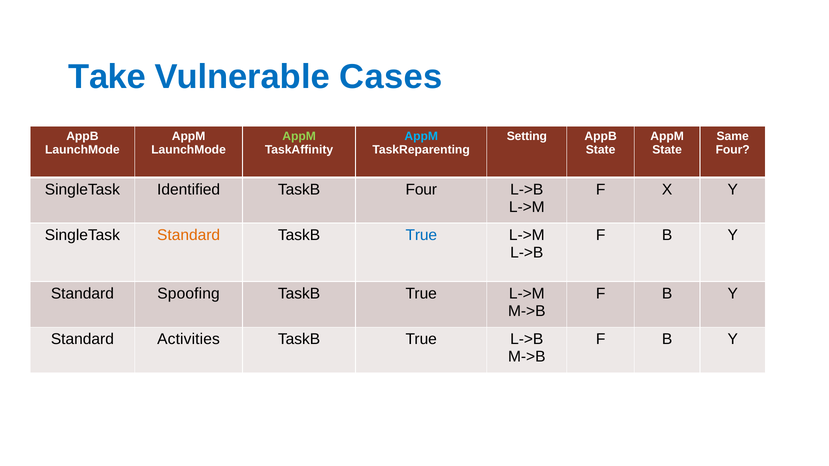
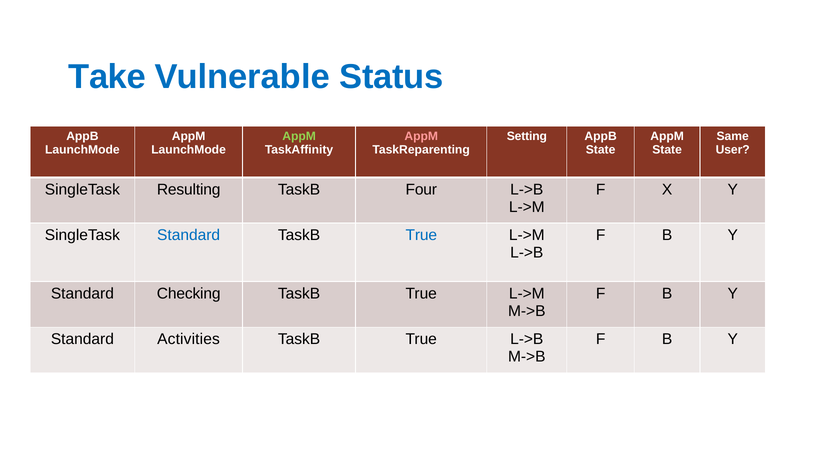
Cases: Cases -> Status
AppM at (421, 136) colour: light blue -> pink
Four at (733, 150): Four -> User
Identified: Identified -> Resulting
Standard at (189, 235) colour: orange -> blue
Spoofing: Spoofing -> Checking
